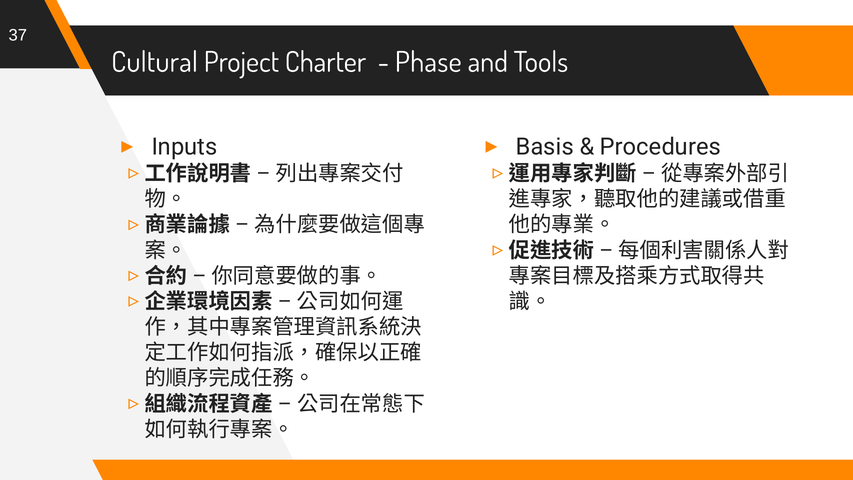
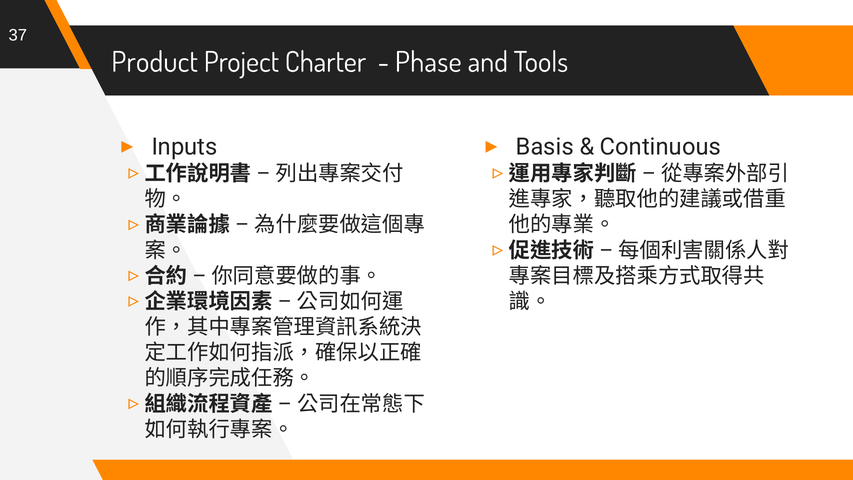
Cultural: Cultural -> Product
Procedures: Procedures -> Continuous
